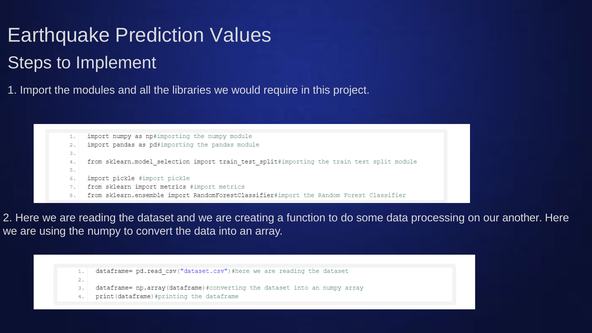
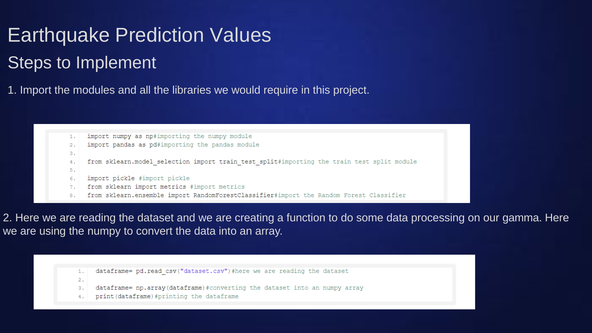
another: another -> gamma
